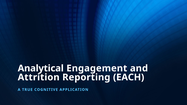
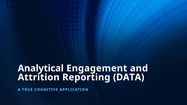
EACH: EACH -> DATA
